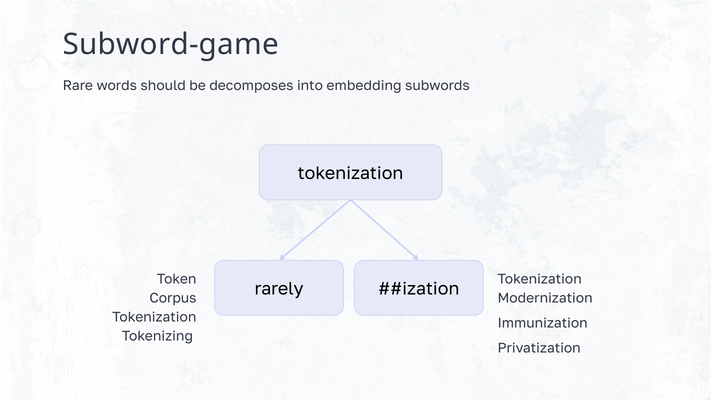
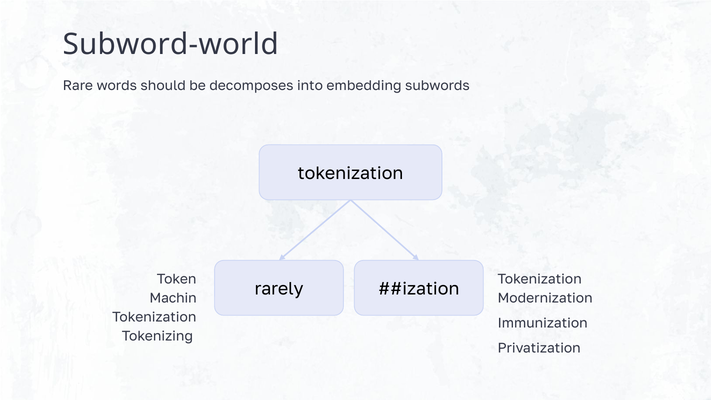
Subword-game: Subword-game -> Subword-world
Corpus: Corpus -> Machin
